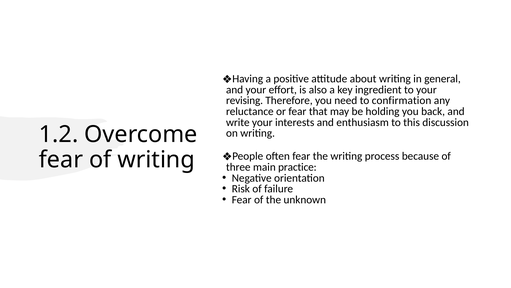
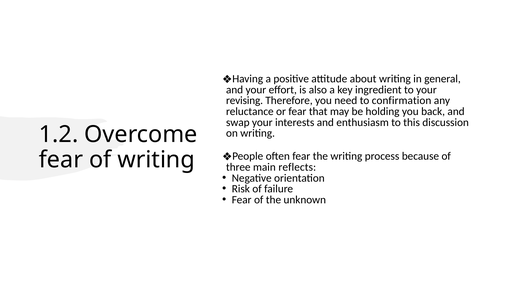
write: write -> swap
practice: practice -> reflects
